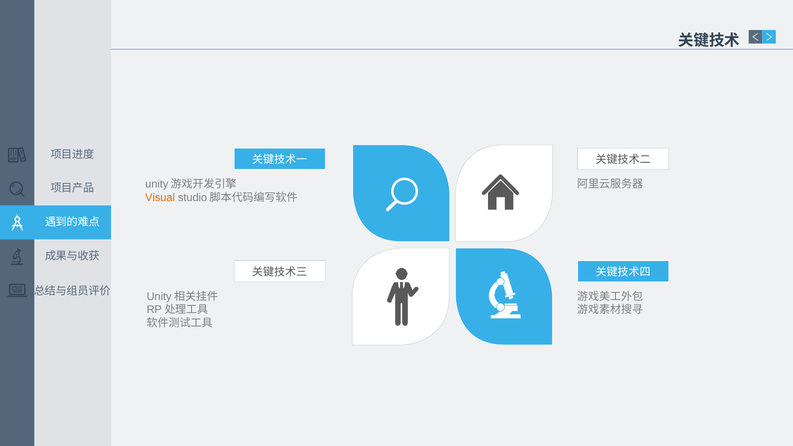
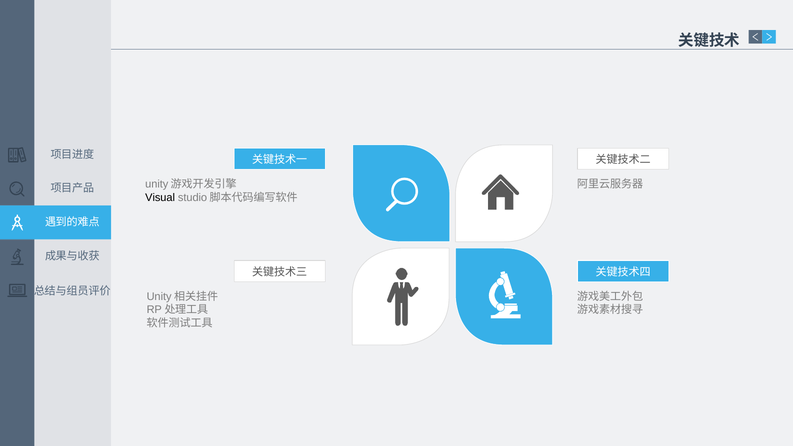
Visual colour: orange -> black
